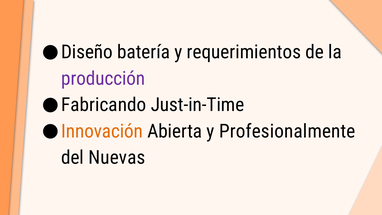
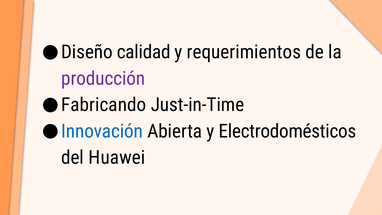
batería: batería -> calidad
Innovación colour: orange -> blue
Profesionalmente: Profesionalmente -> Electrodomésticos
Nuevas: Nuevas -> Huawei
